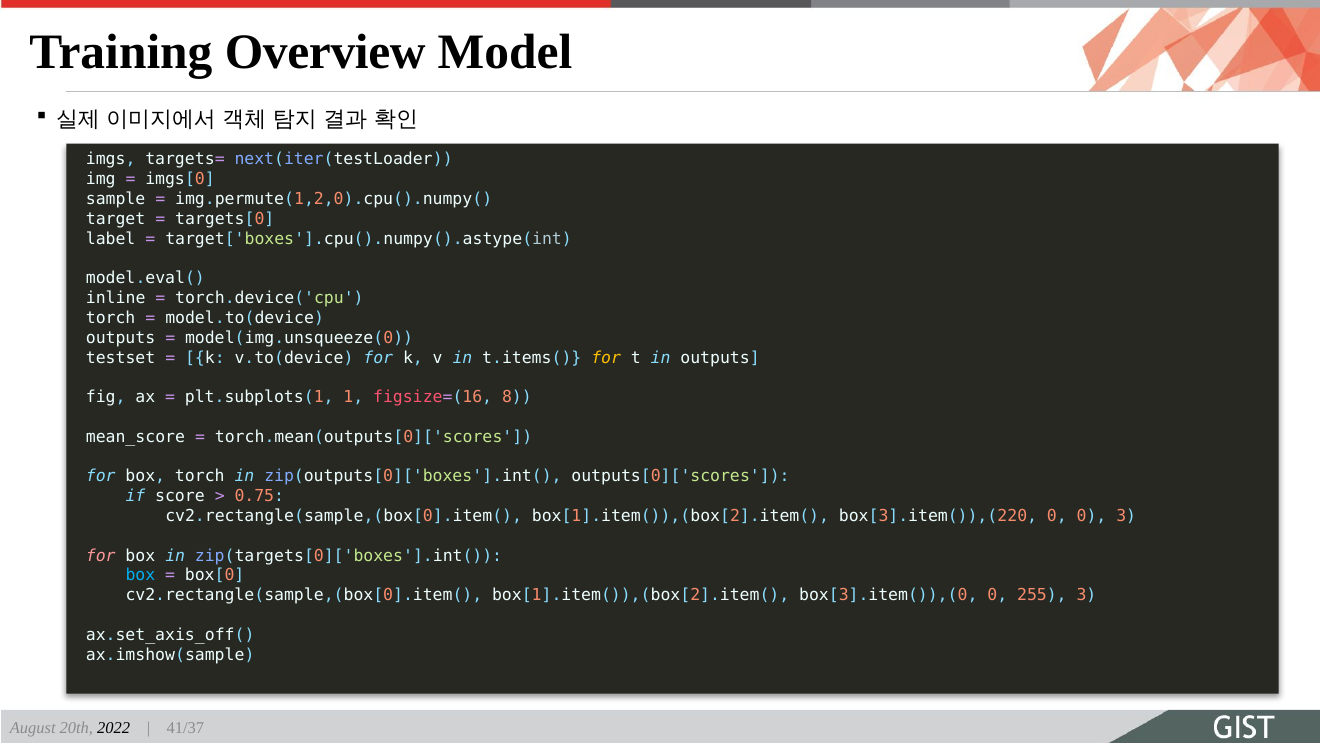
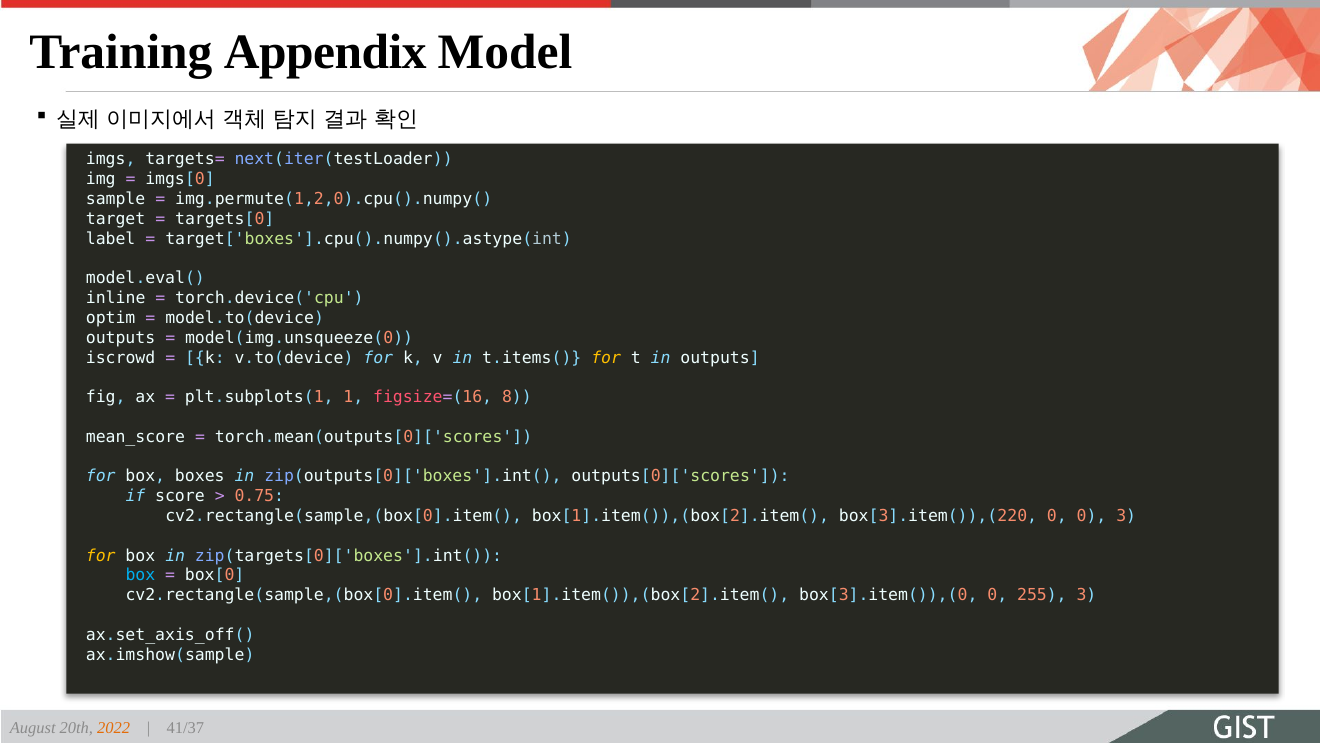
Overview: Overview -> Appendix
torch at (111, 318): torch -> optim
testset: testset -> iscrowd
box torch: torch -> boxes
for at (101, 555) colour: pink -> yellow
2022 colour: black -> orange
